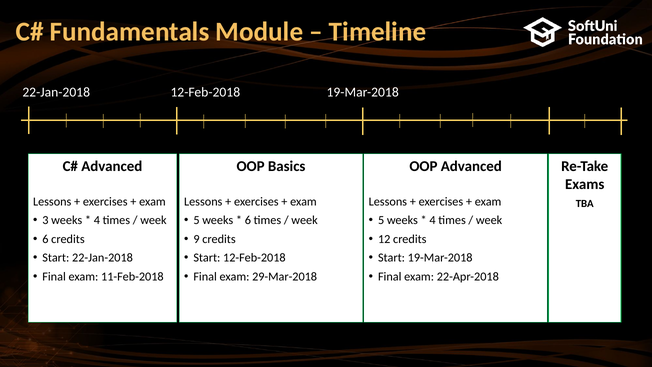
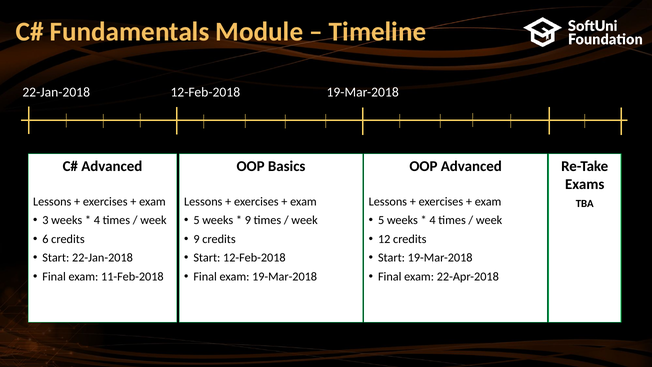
6 at (248, 220): 6 -> 9
exam 29-Mar-2018: 29-Mar-2018 -> 19-Mar-2018
